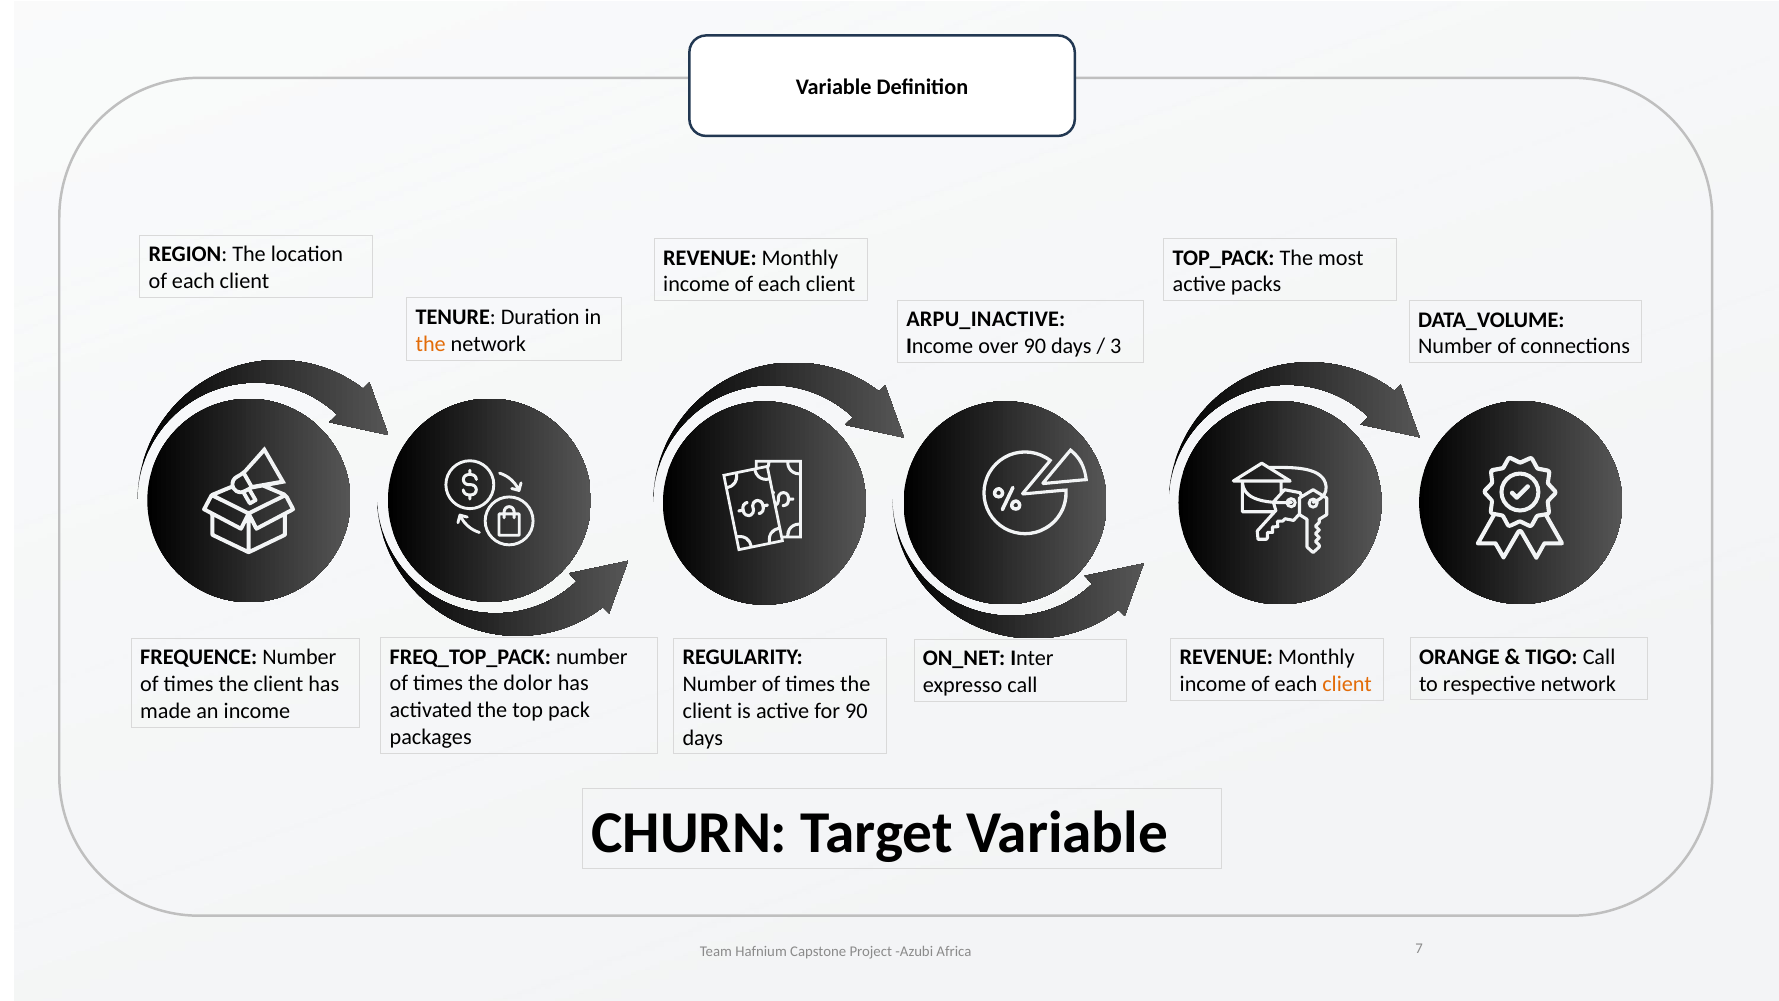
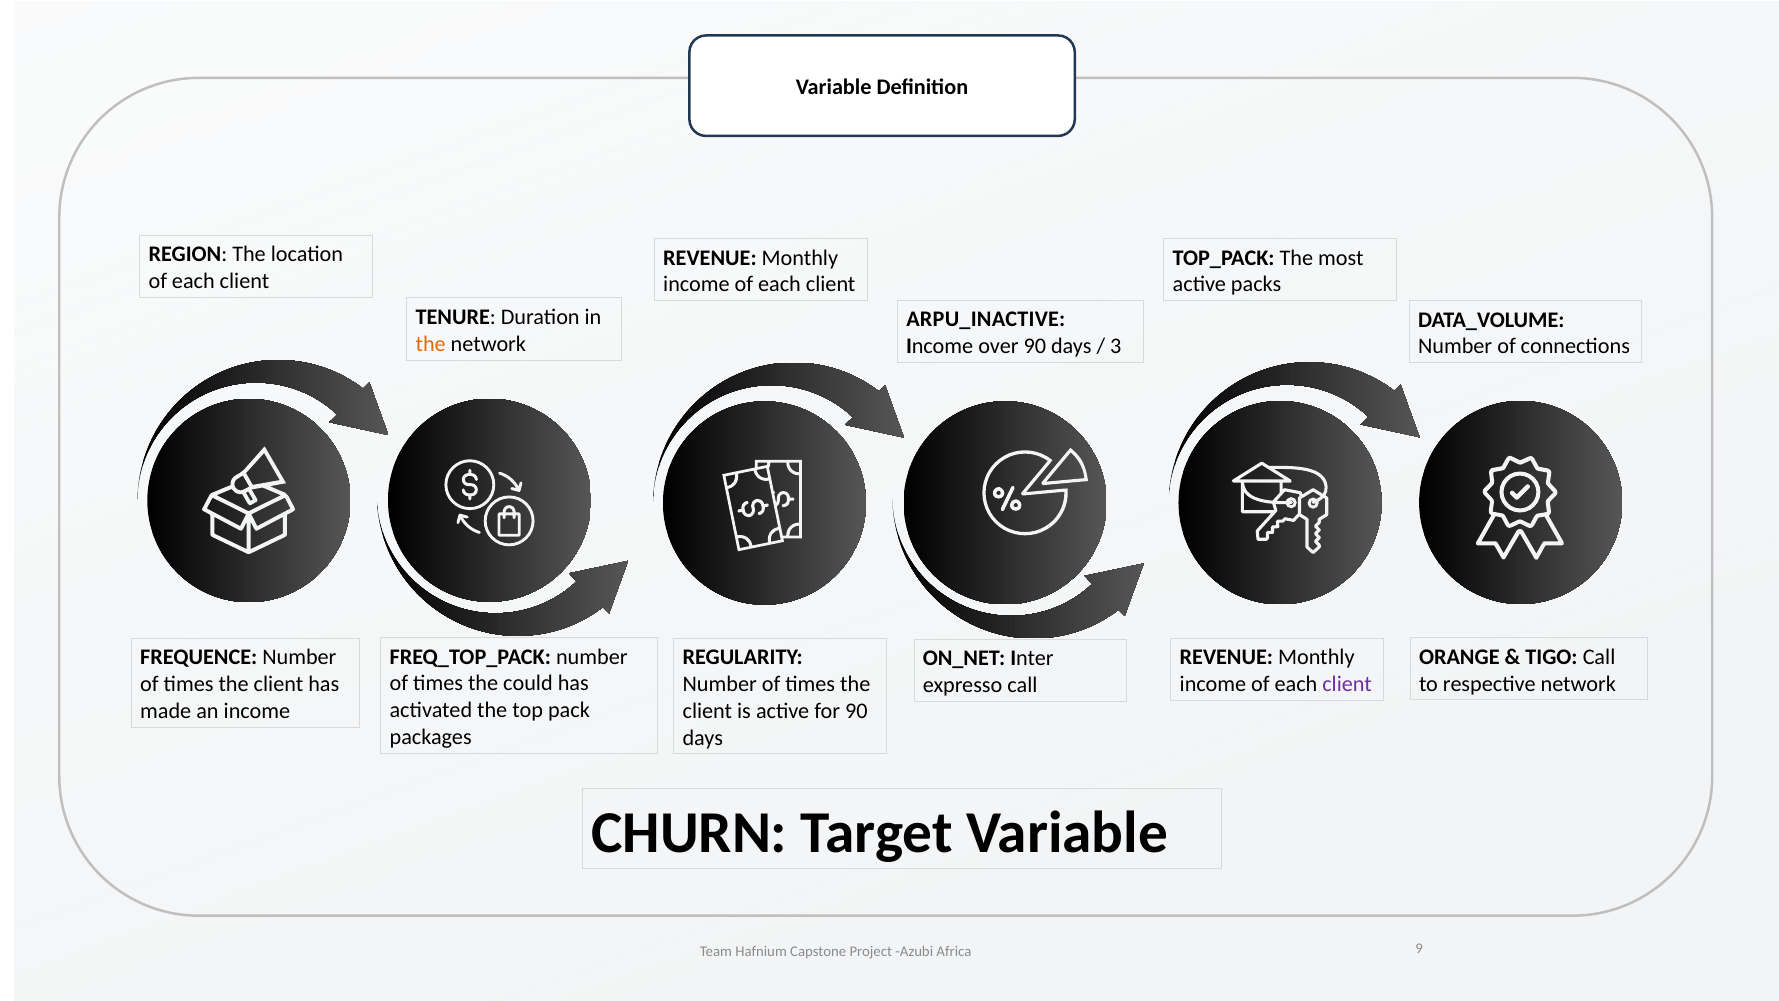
dolor: dolor -> could
client at (1347, 684) colour: orange -> purple
7: 7 -> 9
